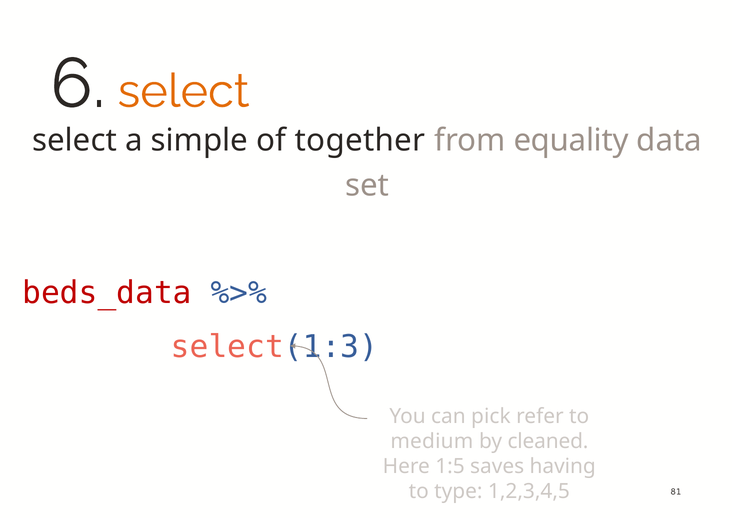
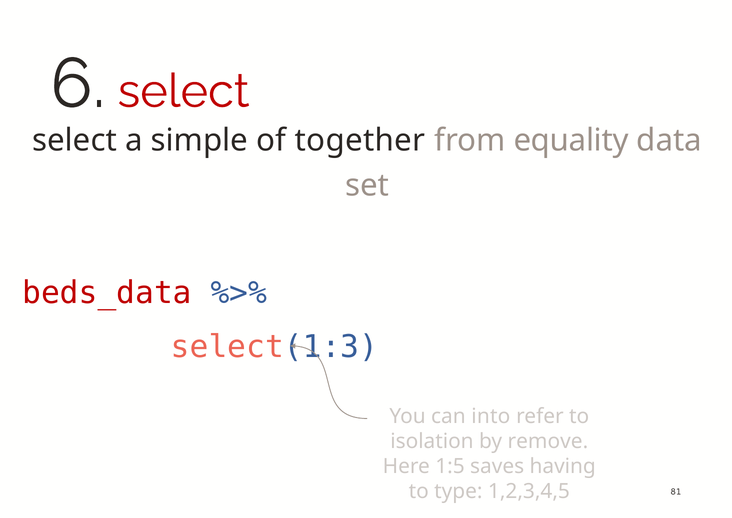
select at (184, 91) colour: orange -> red
pick: pick -> into
medium: medium -> isolation
cleaned: cleaned -> remove
